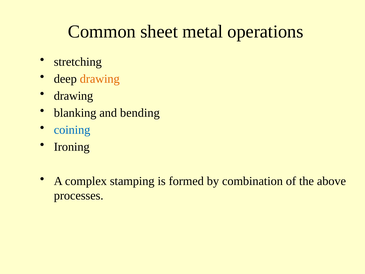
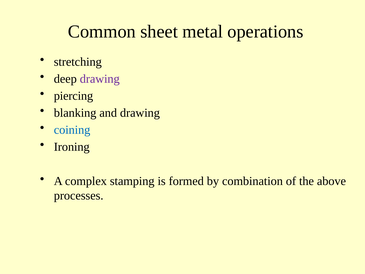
drawing at (100, 79) colour: orange -> purple
drawing at (73, 96): drawing -> piercing
and bending: bending -> drawing
